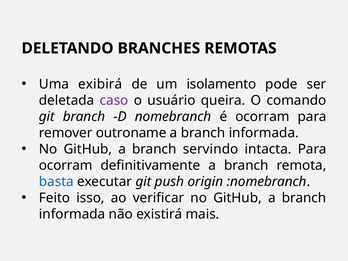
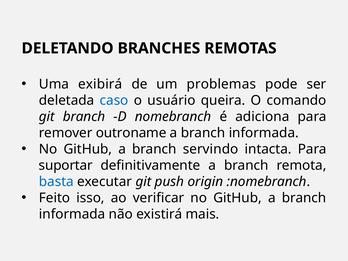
isolamento: isolamento -> problemas
caso colour: purple -> blue
é ocorram: ocorram -> adiciona
ocorram at (66, 165): ocorram -> suportar
